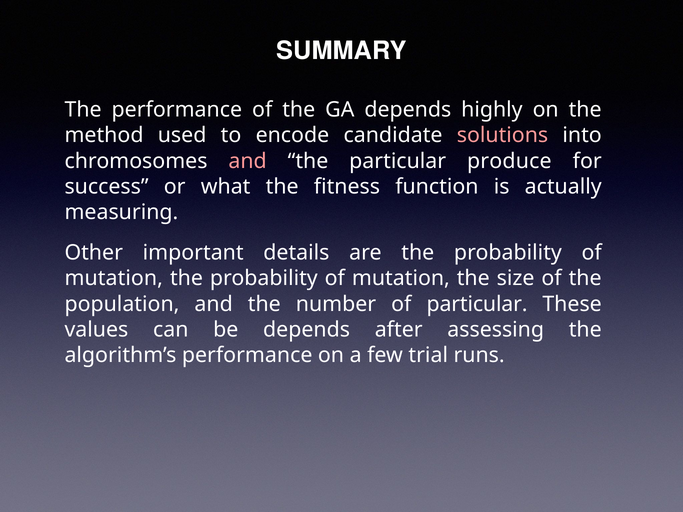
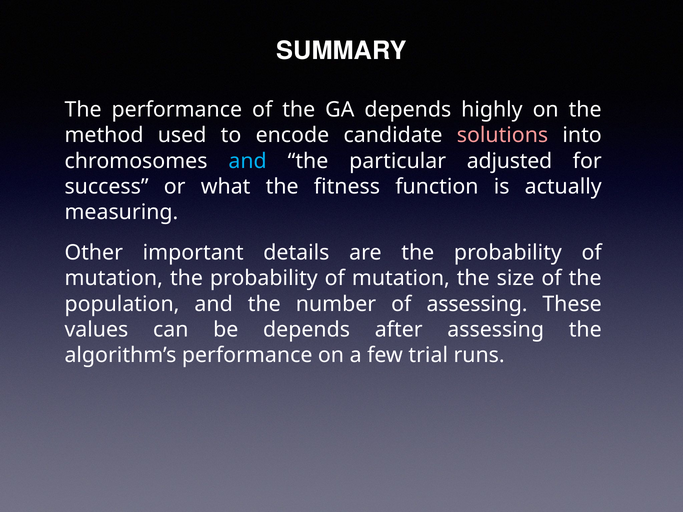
and at (248, 161) colour: pink -> light blue
produce: produce -> adjusted
of particular: particular -> assessing
